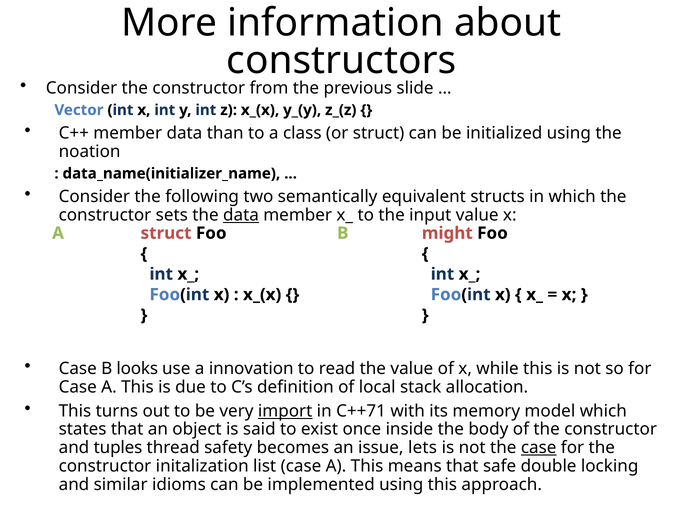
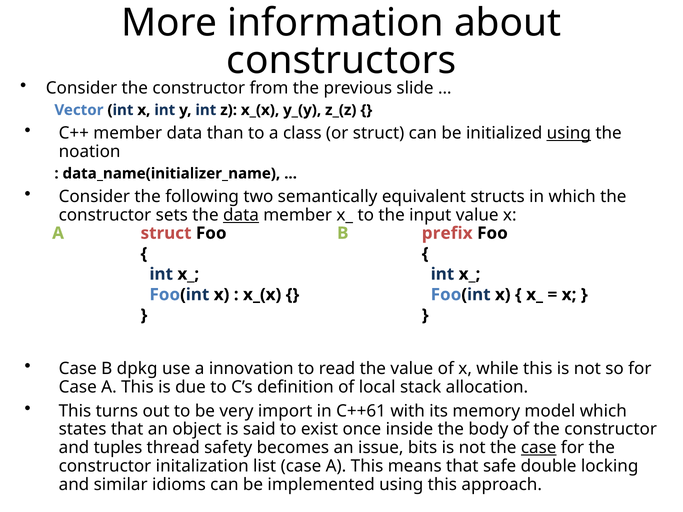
using at (569, 133) underline: none -> present
might: might -> prefix
looks: looks -> dpkg
import underline: present -> none
C++71: C++71 -> C++61
lets: lets -> bits
